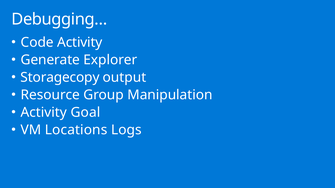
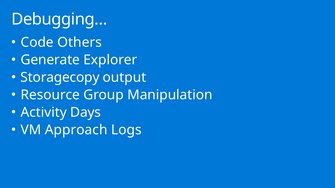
Code Activity: Activity -> Others
Goal: Goal -> Days
Locations: Locations -> Approach
